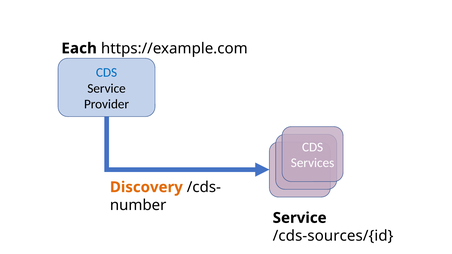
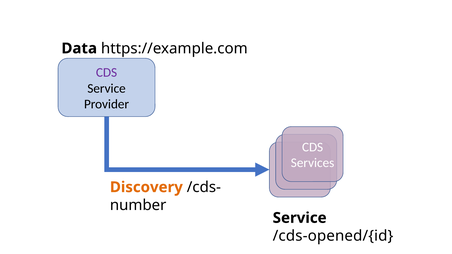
Each: Each -> Data
CDS at (107, 73) colour: blue -> purple
/cds-sources/{id: /cds-sources/{id -> /cds-opened/{id
